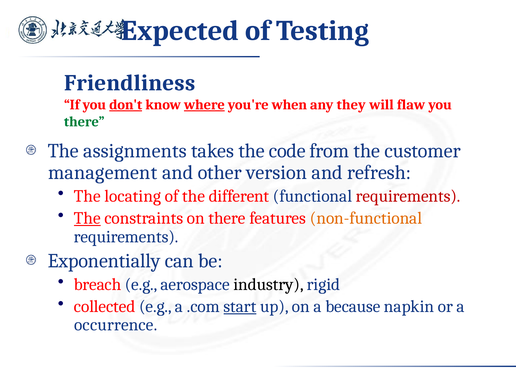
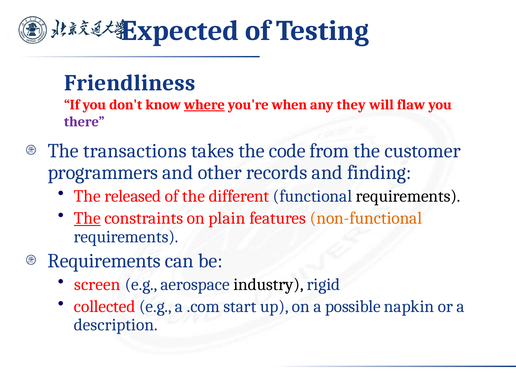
don't underline: present -> none
there at (84, 122) colour: green -> purple
assignments: assignments -> transactions
management: management -> programmers
version: version -> records
refresh: refresh -> finding
locating: locating -> released
requirements at (408, 196) colour: red -> black
on there: there -> plain
Exponentially at (104, 261): Exponentially -> Requirements
breach: breach -> screen
start underline: present -> none
because: because -> possible
occurrence: occurrence -> description
